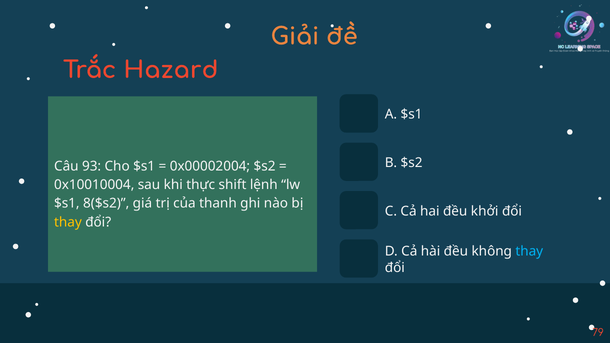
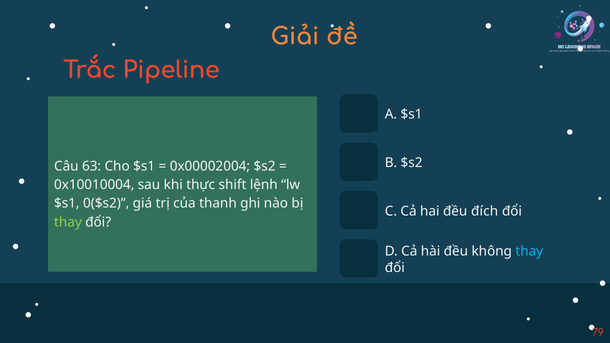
Hazard: Hazard -> Pipeline
93: 93 -> 63
8($s2: 8($s2 -> 0($s2
khởi: khởi -> đích
thay at (68, 222) colour: yellow -> light green
